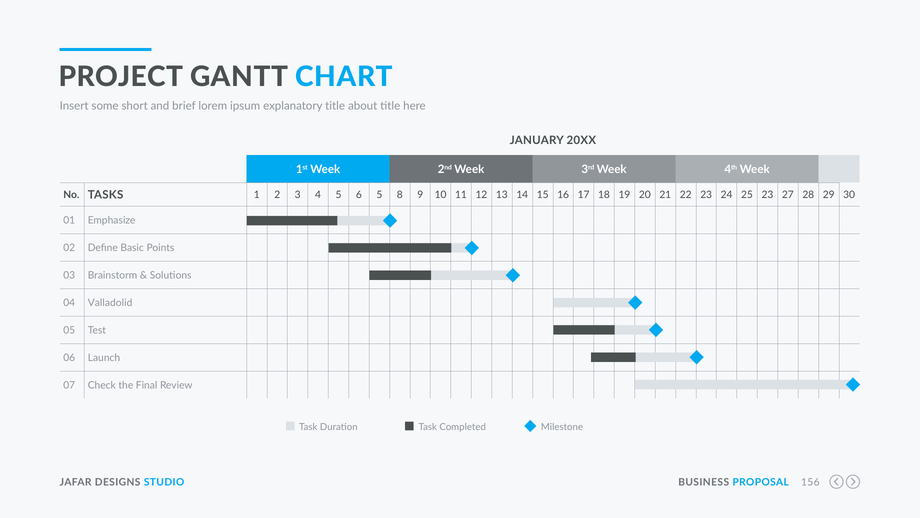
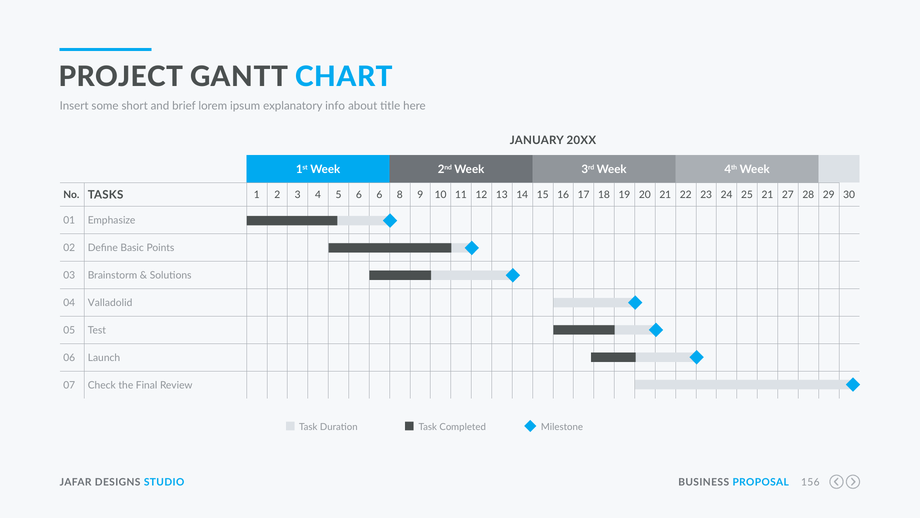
explanatory title: title -> info
6 5: 5 -> 6
25 23: 23 -> 21
